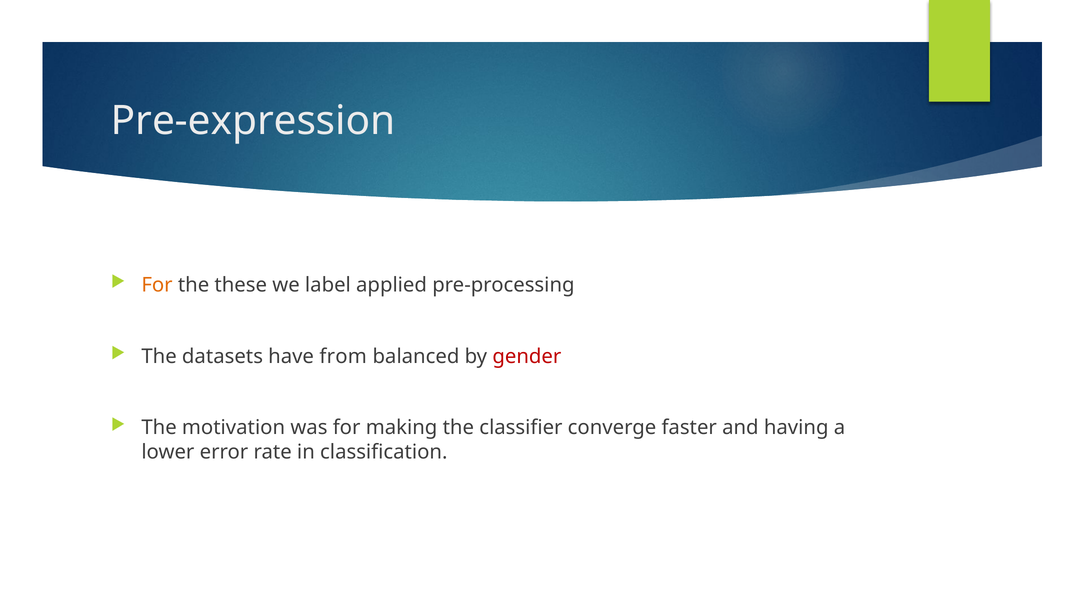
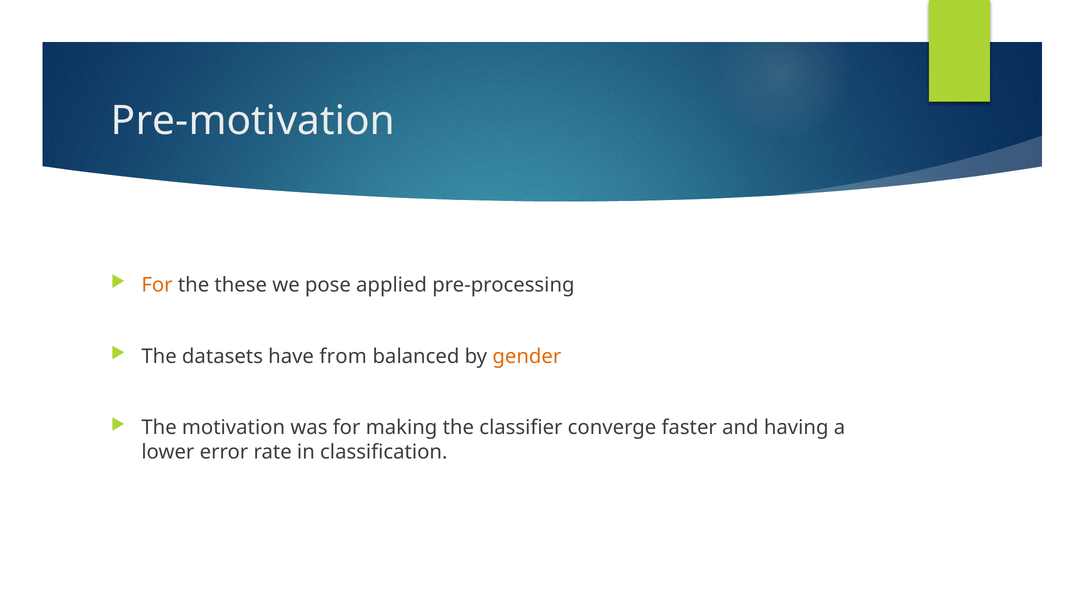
Pre-expression: Pre-expression -> Pre-motivation
label: label -> pose
gender colour: red -> orange
